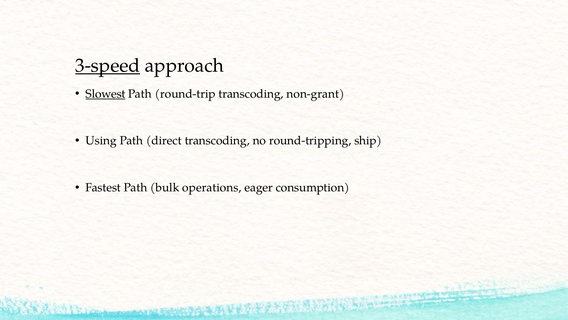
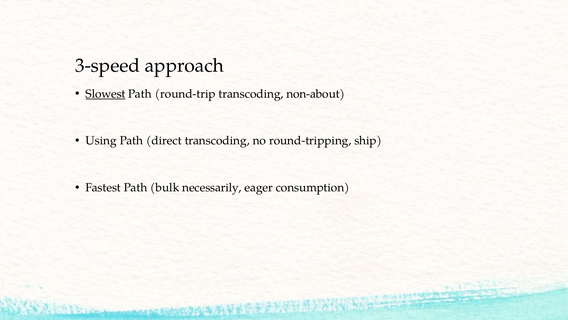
3-speed underline: present -> none
non-grant: non-grant -> non-about
operations: operations -> necessarily
